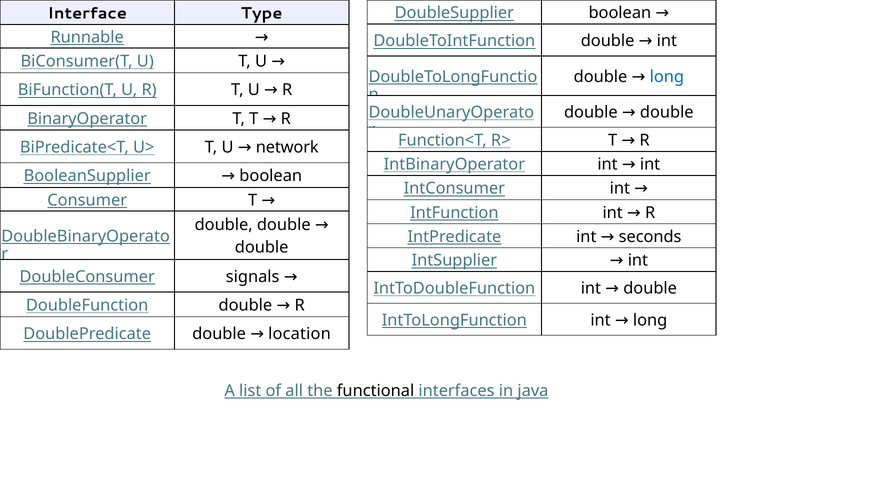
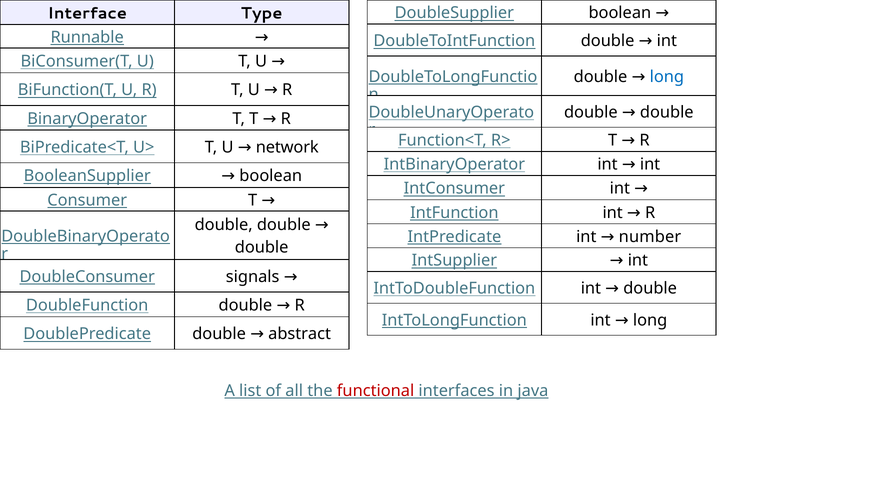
seconds: seconds -> number
location: location -> abstract
functional colour: black -> red
